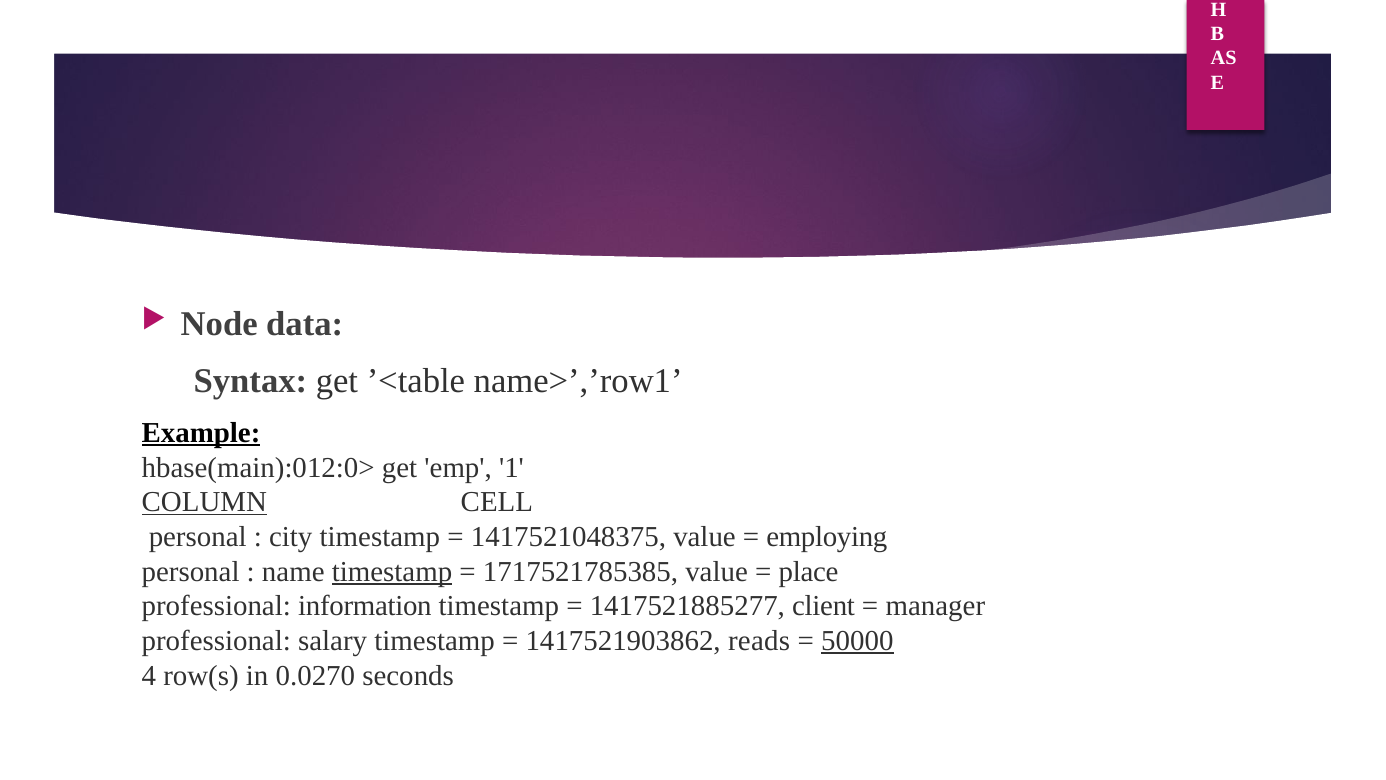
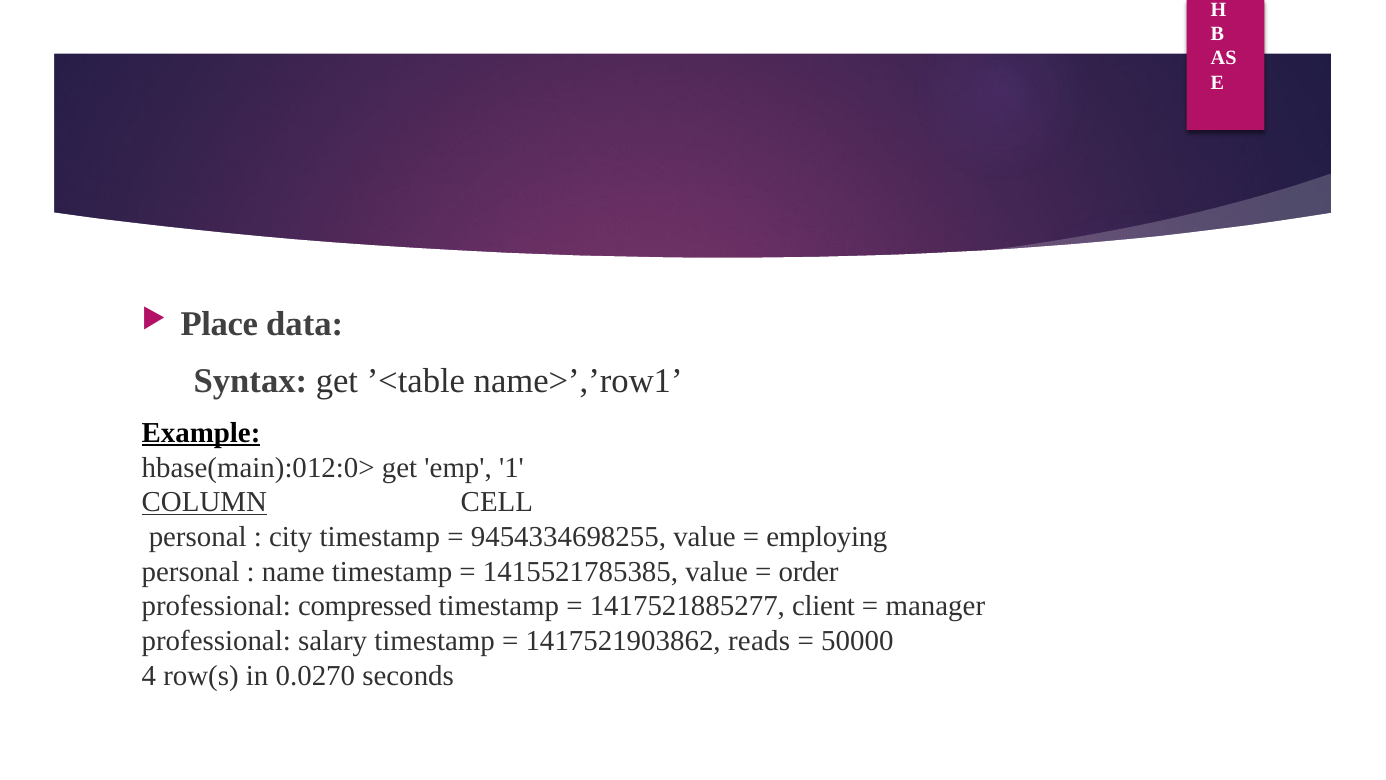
Node: Node -> Place
1417521048375: 1417521048375 -> 9454334698255
timestamp at (392, 571) underline: present -> none
1717521785385: 1717521785385 -> 1415521785385
place: place -> order
information: information -> compressed
50000 underline: present -> none
